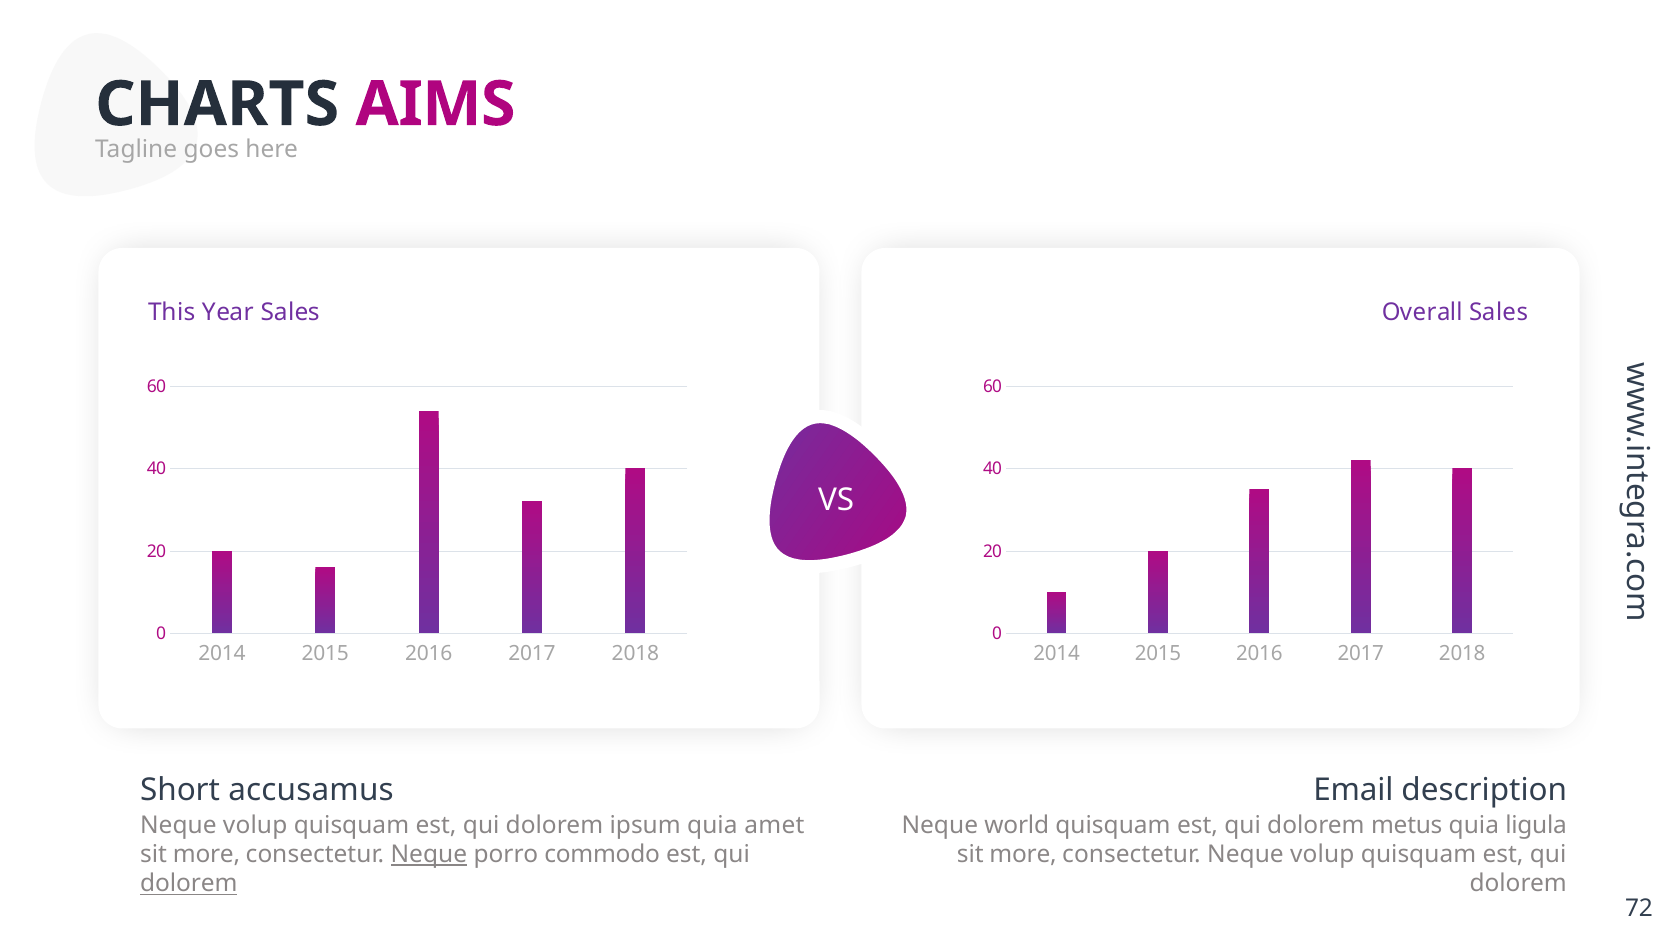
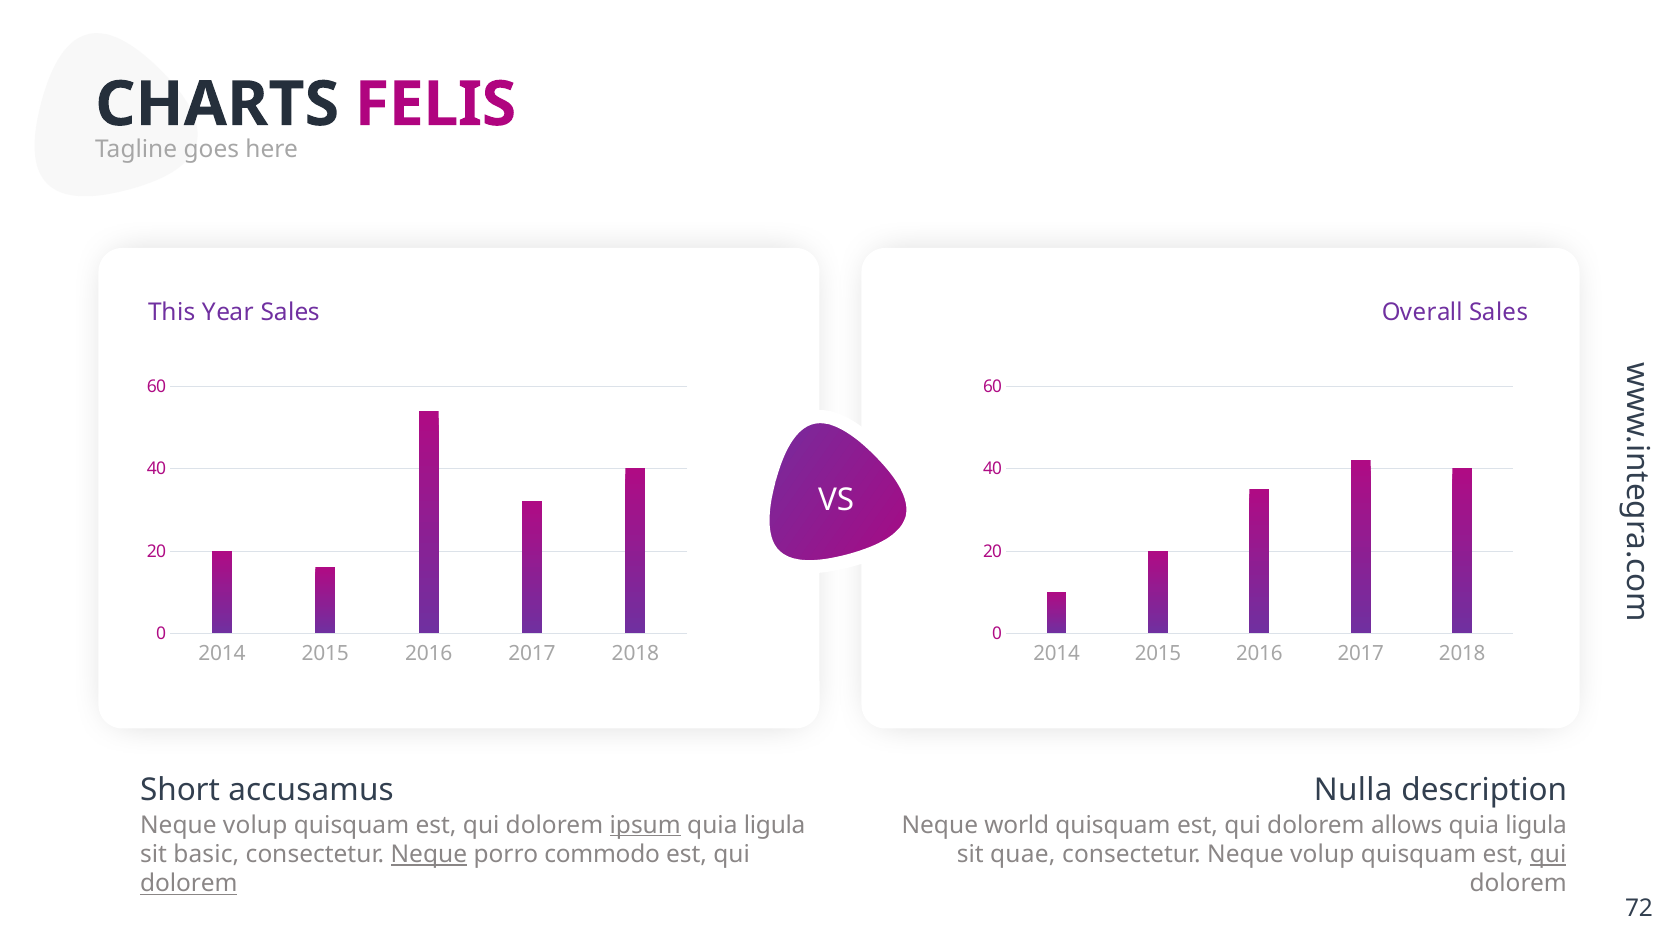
AIMS: AIMS -> FELIS
Email: Email -> Nulla
ipsum underline: none -> present
amet at (774, 825): amet -> ligula
metus: metus -> allows
more at (206, 854): more -> basic
more at (1023, 854): more -> quae
qui at (1548, 854) underline: none -> present
